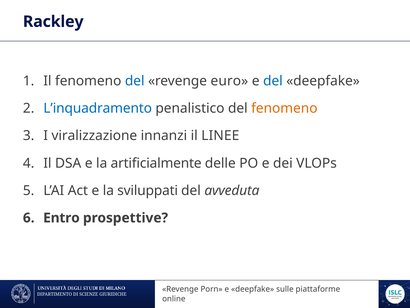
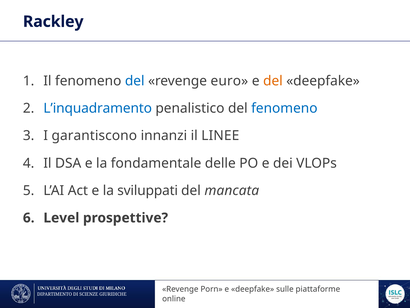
del at (273, 81) colour: blue -> orange
fenomeno at (284, 108) colour: orange -> blue
viralizzazione: viralizzazione -> garantiscono
artificialmente: artificialmente -> fondamentale
avveduta: avveduta -> mancata
Entro: Entro -> Level
